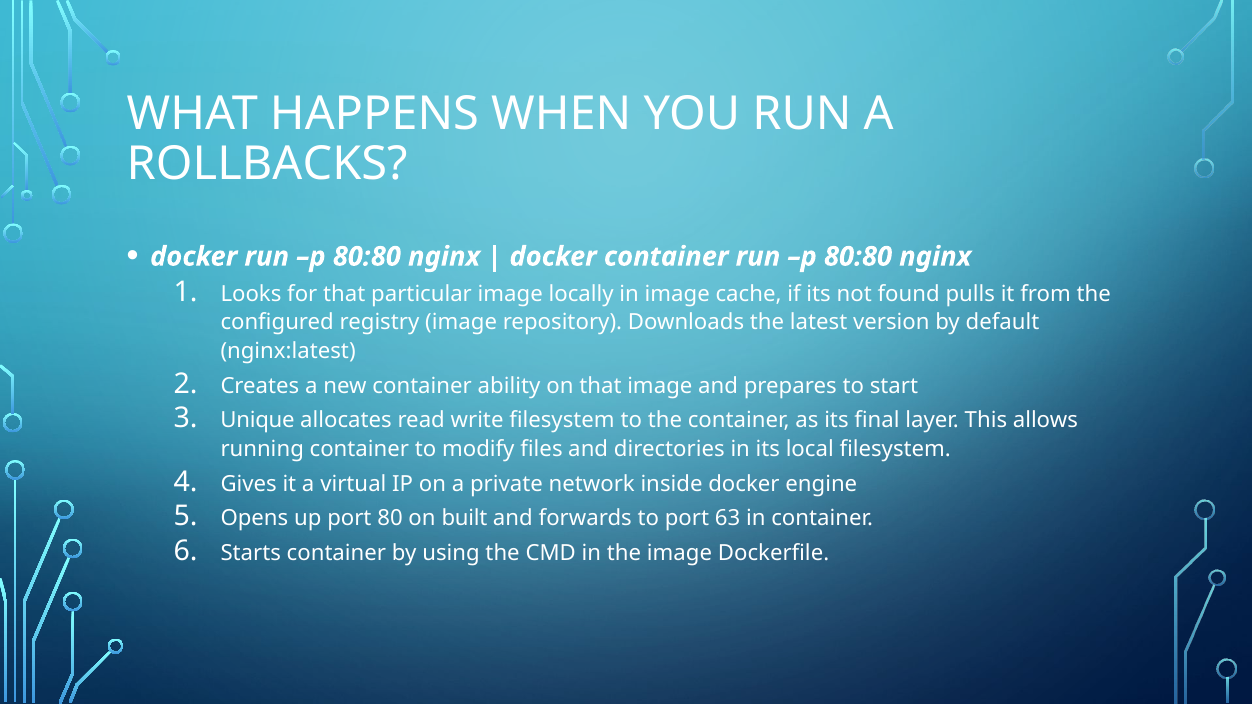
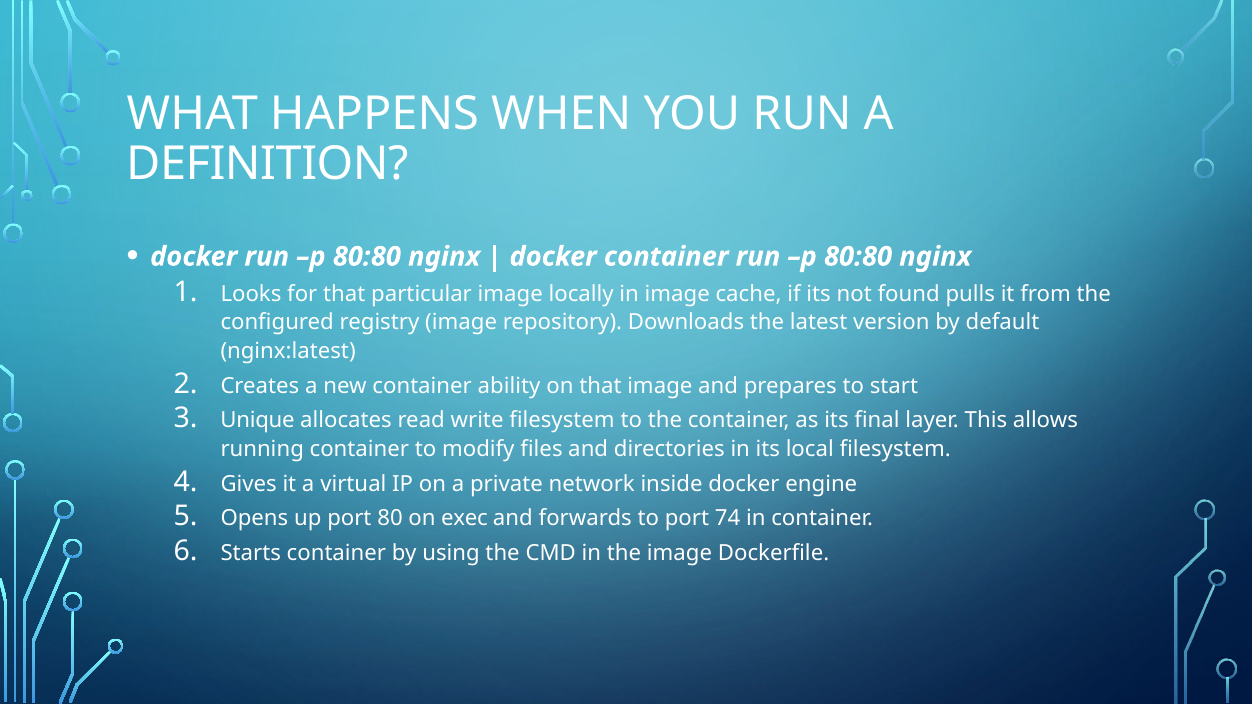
ROLLBACKS: ROLLBACKS -> DEFINITION
built: built -> exec
63: 63 -> 74
